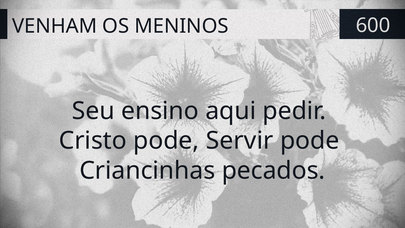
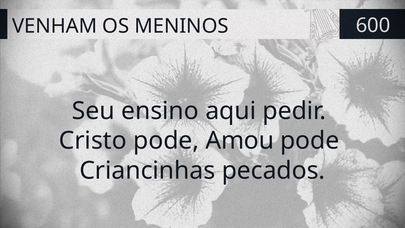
Servir: Servir -> Amou
